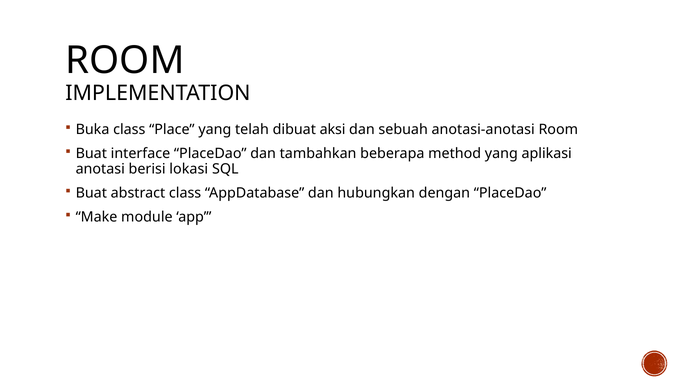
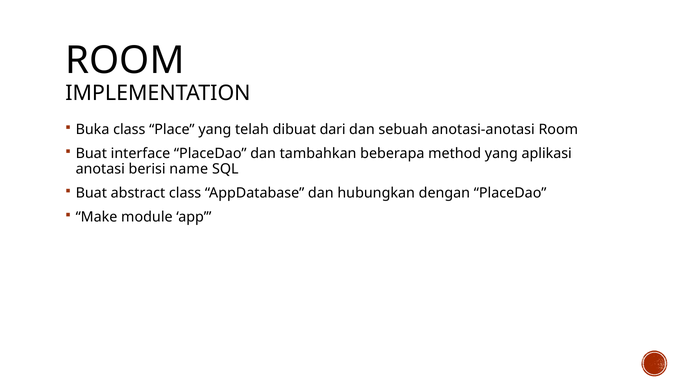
aksi: aksi -> dari
lokasi: lokasi -> name
